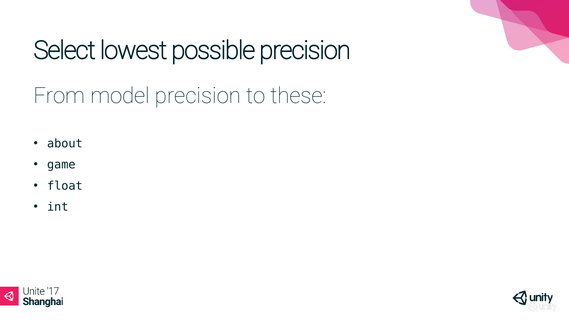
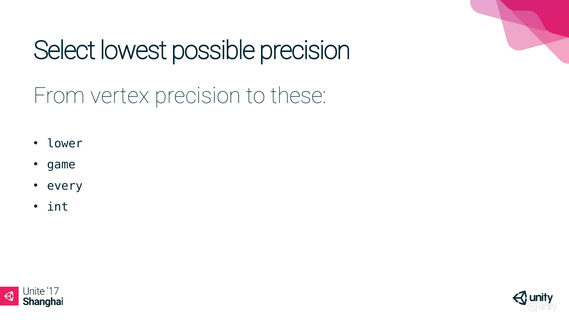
model: model -> vertex
about: about -> lower
float: float -> every
